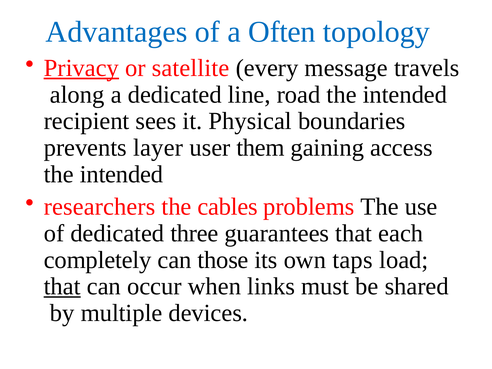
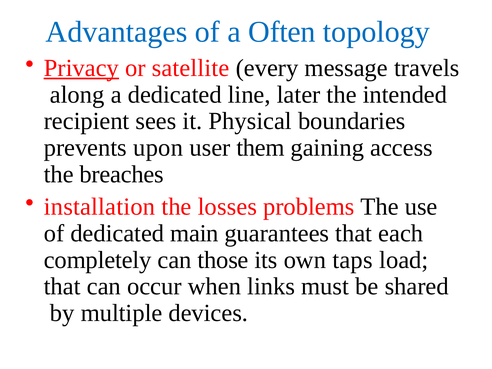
road: road -> later
layer: layer -> upon
intended at (122, 174): intended -> breaches
researchers: researchers -> installation
cables: cables -> losses
three: three -> main
that at (62, 287) underline: present -> none
